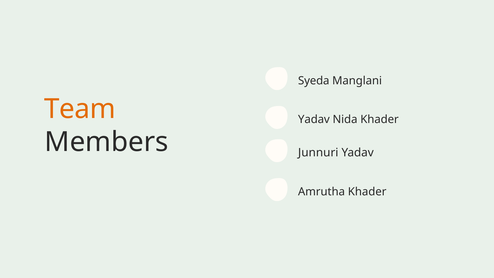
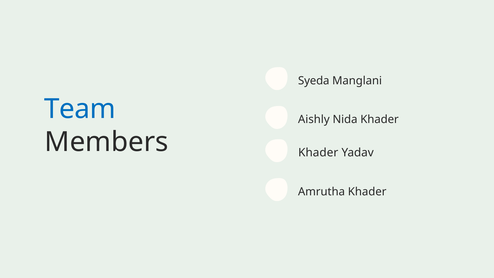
Team colour: orange -> blue
Yadav at (314, 119): Yadav -> Aishly
Junnuri at (318, 153): Junnuri -> Khader
